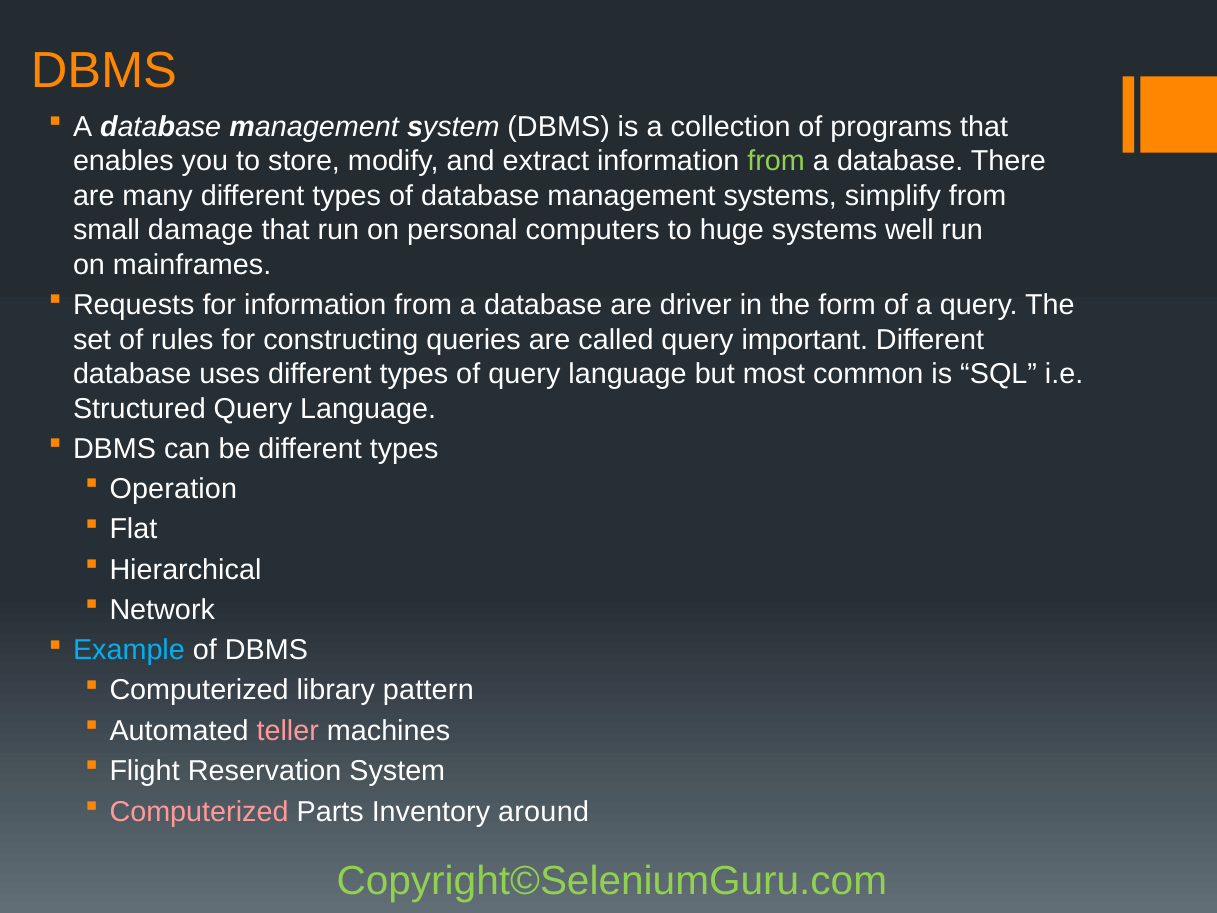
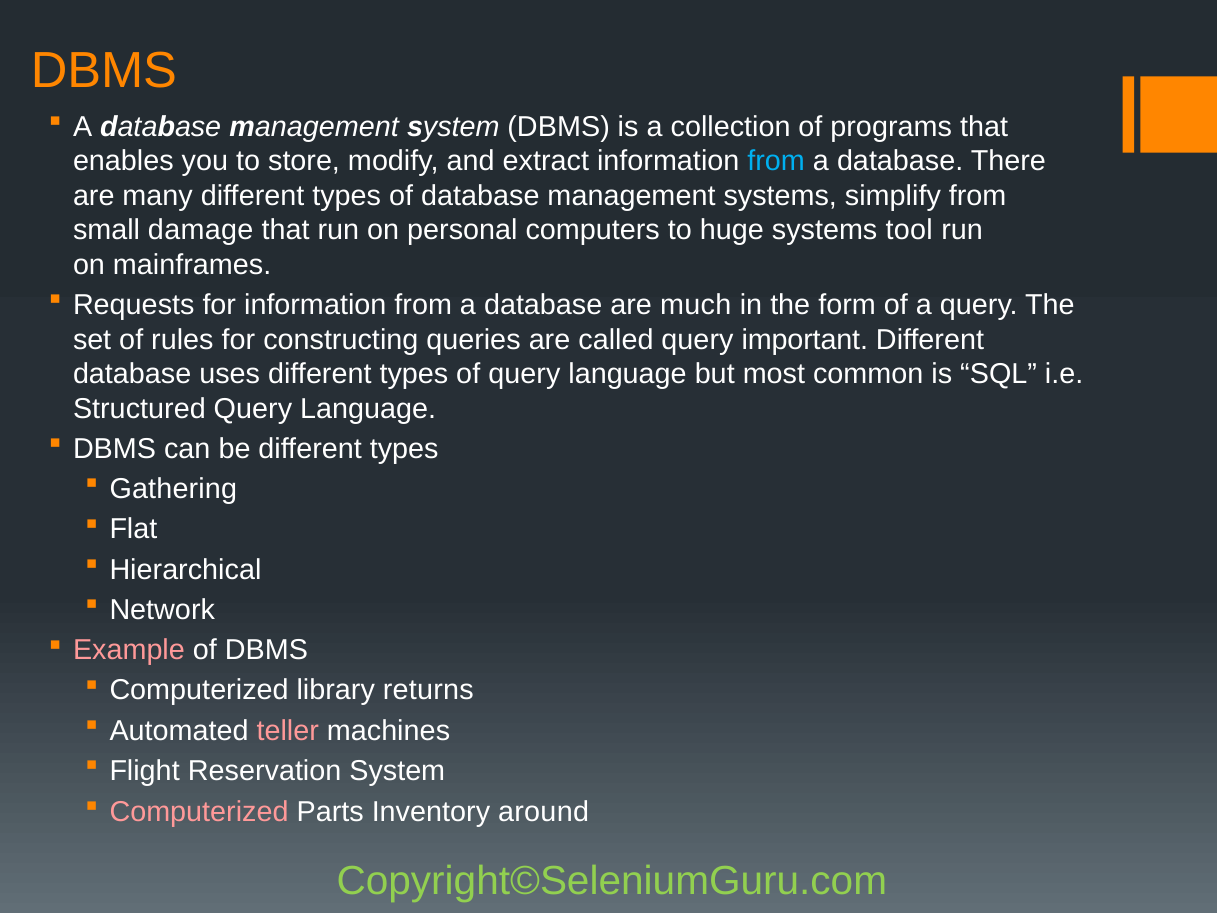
from at (776, 161) colour: light green -> light blue
well: well -> tool
driver: driver -> much
Operation: Operation -> Gathering
Example colour: light blue -> pink
pattern: pattern -> returns
